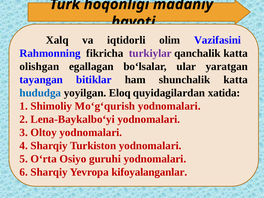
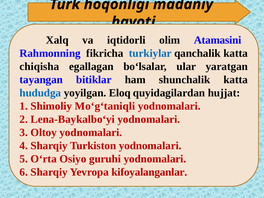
Vazifasini: Vazifasini -> Atamasini
turkiylar colour: purple -> blue
olishgan: olishgan -> chiqisha
xatida: xatida -> hujjat
Mo‘g‘qurish: Mo‘g‘qurish -> Mo‘g‘taniqli
